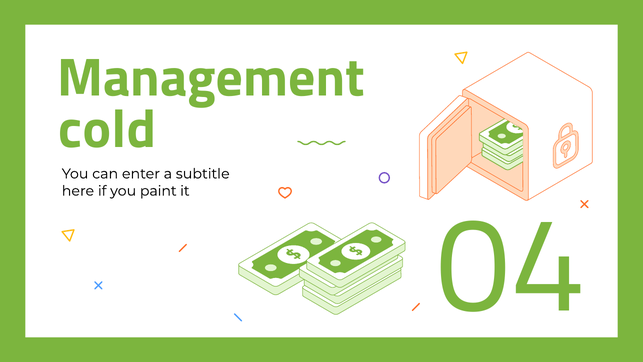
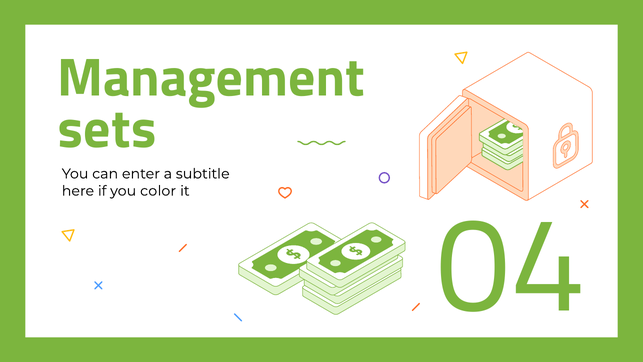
cold: cold -> sets
paint: paint -> color
